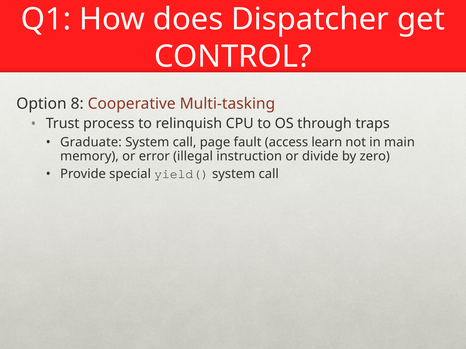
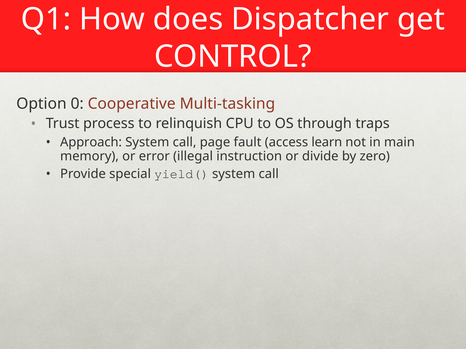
8: 8 -> 0
Graduate: Graduate -> Approach
